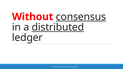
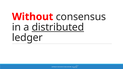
consensus underline: present -> none
